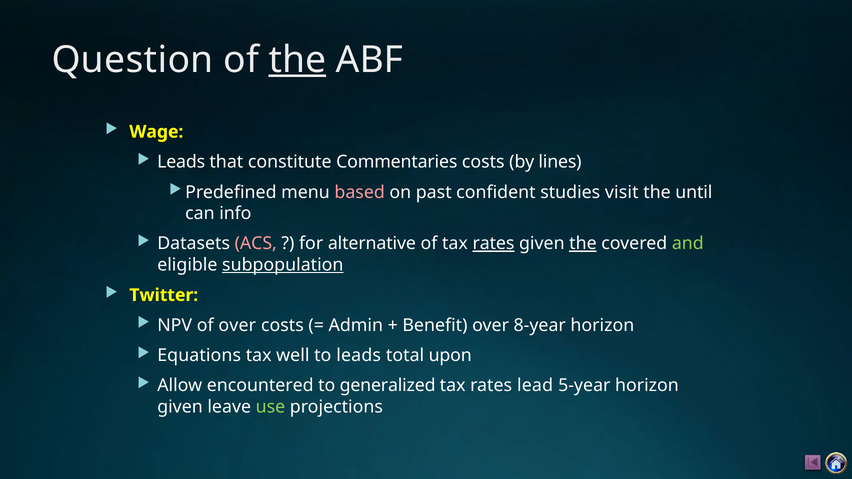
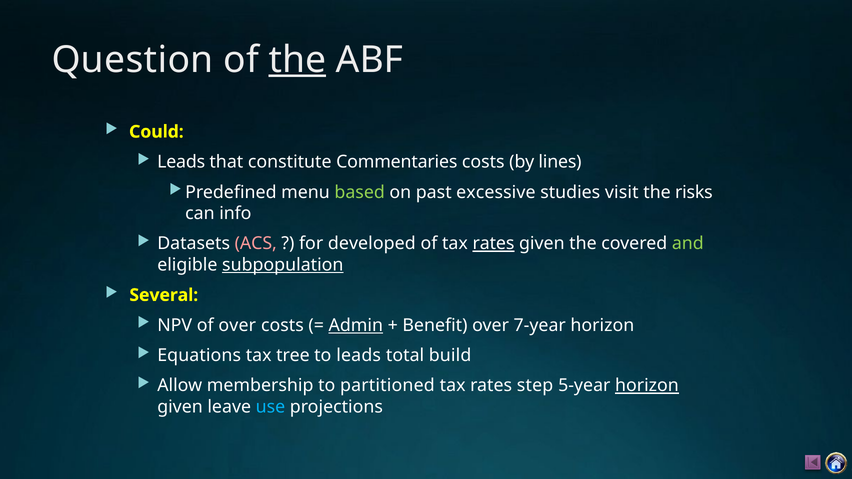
Wage: Wage -> Could
based colour: pink -> light green
confident: confident -> excessive
until: until -> risks
alternative: alternative -> developed
the at (583, 244) underline: present -> none
Twitter: Twitter -> Several
Admin underline: none -> present
8-year: 8-year -> 7-year
well: well -> tree
upon: upon -> build
encountered: encountered -> membership
generalized: generalized -> partitioned
lead: lead -> step
horizon at (647, 386) underline: none -> present
use colour: light green -> light blue
